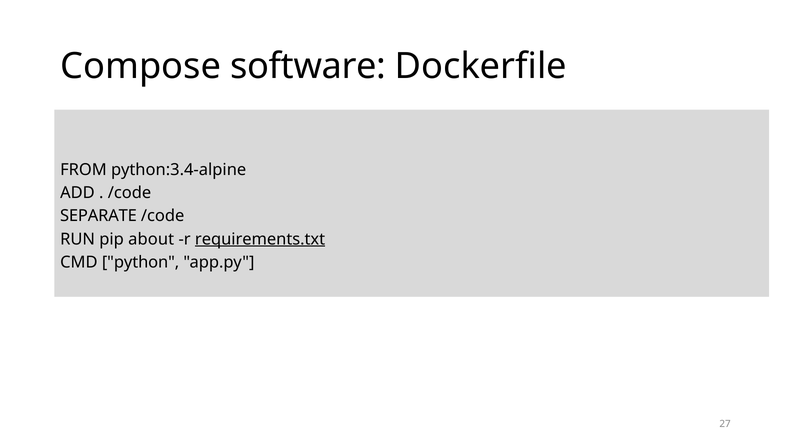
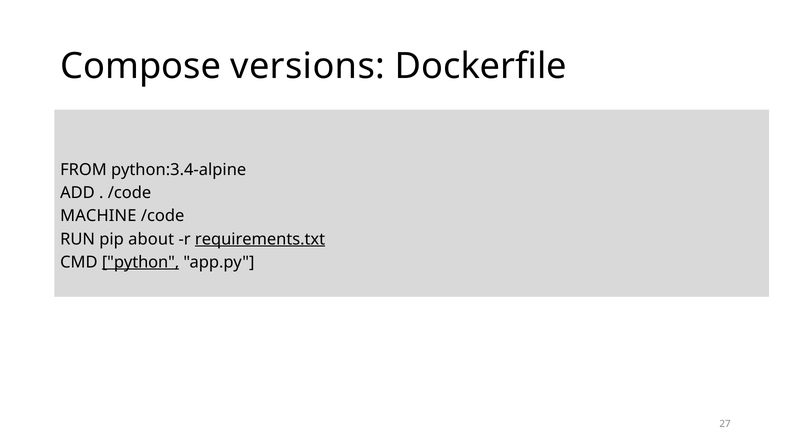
software: software -> versions
SEPARATE: SEPARATE -> MACHINE
python underline: none -> present
